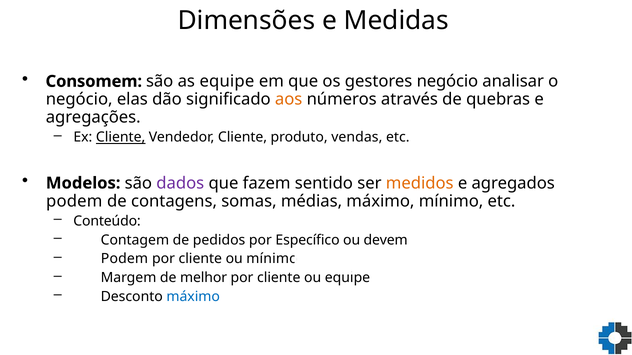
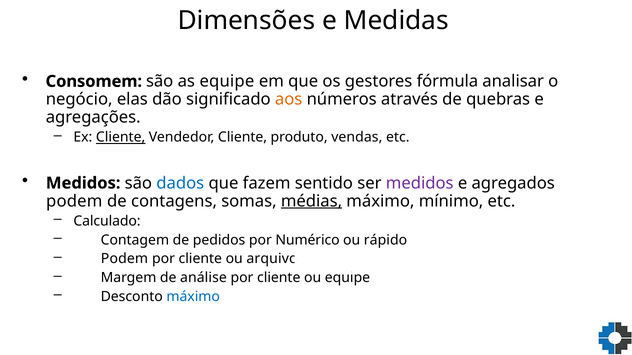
gestores negócio: negócio -> fórmula
Modelos at (83, 183): Modelos -> Medidos
dados colour: purple -> blue
medidos at (420, 183) colour: orange -> purple
médias underline: none -> present
Conteúdo: Conteúdo -> Calculado
Específico: Específico -> Numérico
devem: devem -> rápido
ou mínimo: mínimo -> arquivo
melhor: melhor -> análise
